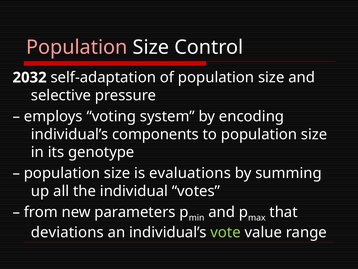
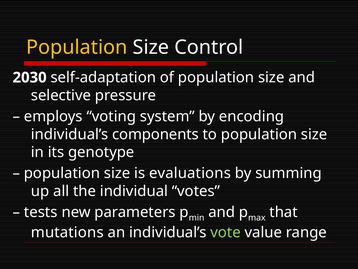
Population at (77, 47) colour: pink -> yellow
2032: 2032 -> 2030
from: from -> tests
deviations: deviations -> mutations
